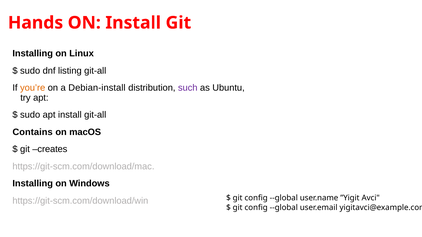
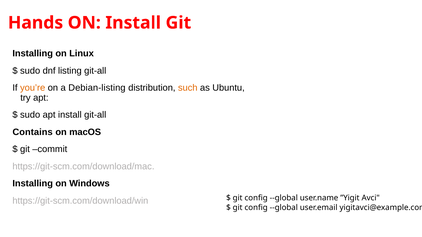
Debian-install: Debian-install -> Debian-listing
such colour: purple -> orange
creates: creates -> commit
